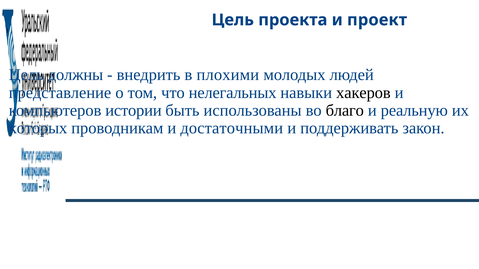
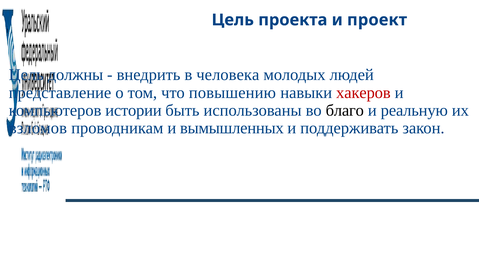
плохими: плохими -> человека
нелегальных: нелегальных -> повышению
хакеров colour: black -> red
которых: которых -> взломов
достаточными: достаточными -> вымышленных
